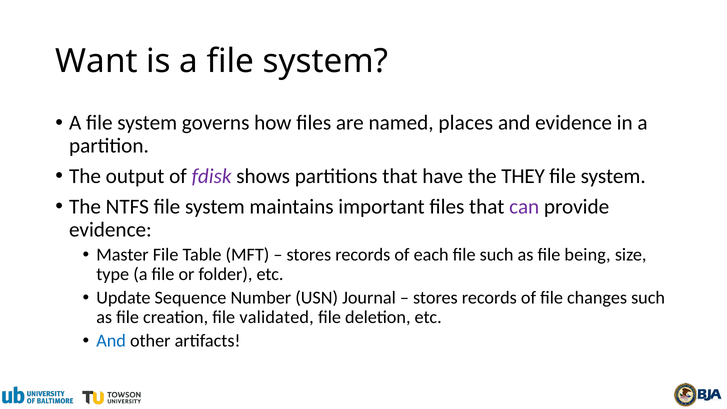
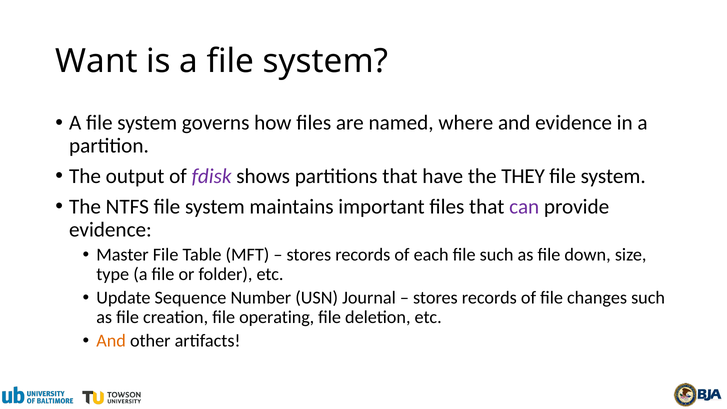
places: places -> where
being: being -> down
validated: validated -> operating
And at (111, 341) colour: blue -> orange
